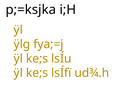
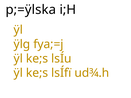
p;=ksjka: p;=ksjka -> p;=ÿlska
